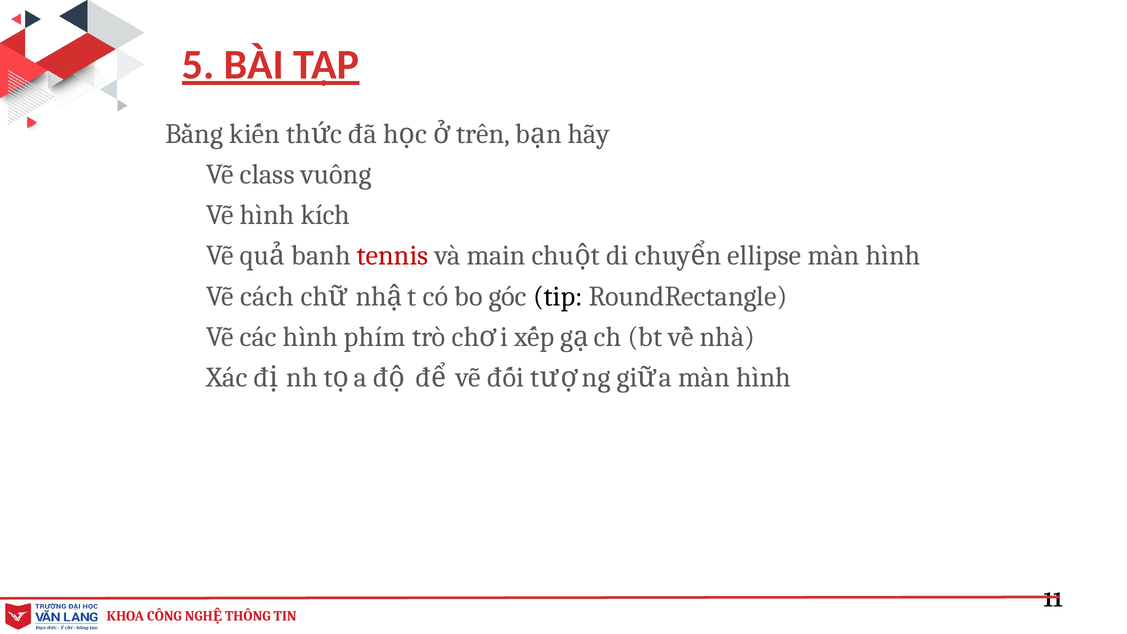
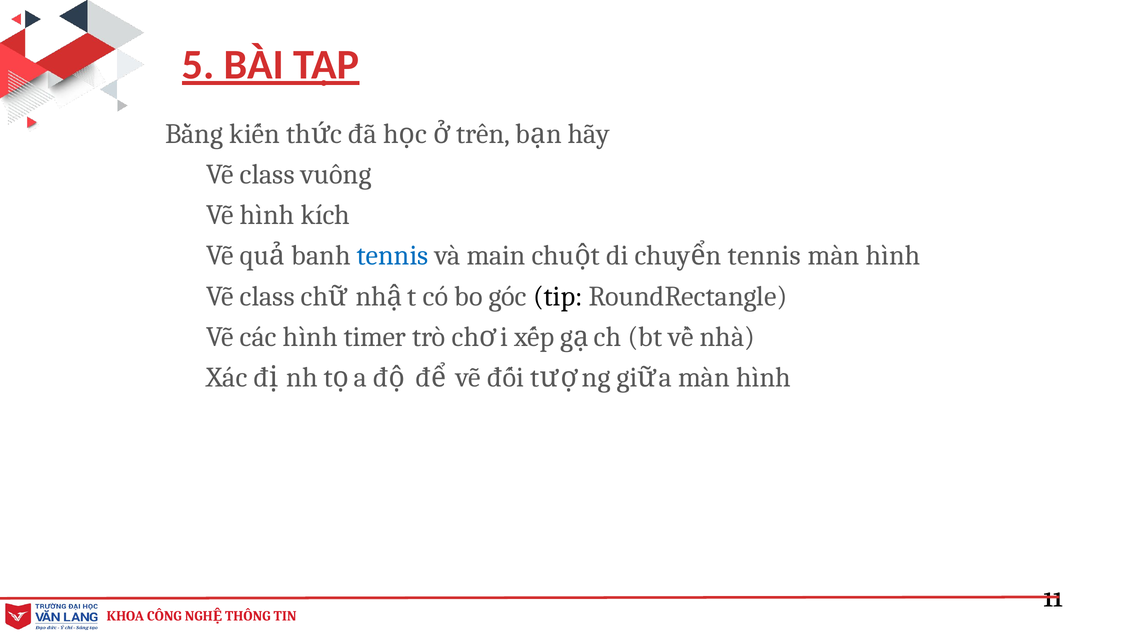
tennis at (393, 256) colour: red -> blue
ellipse at (764, 256): ellipse -> tennis
cách at (267, 296): cách -> class
phím: phím -> timer
